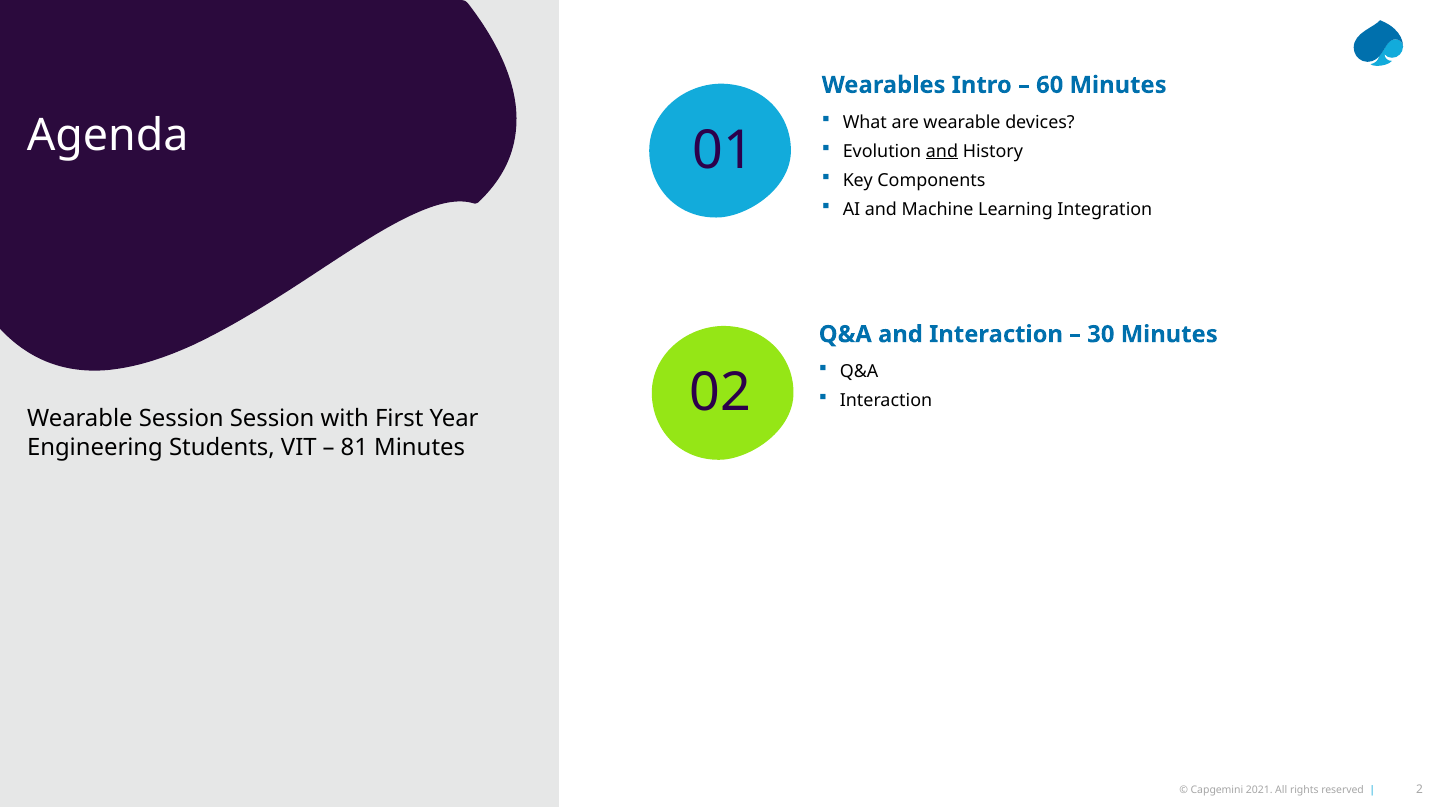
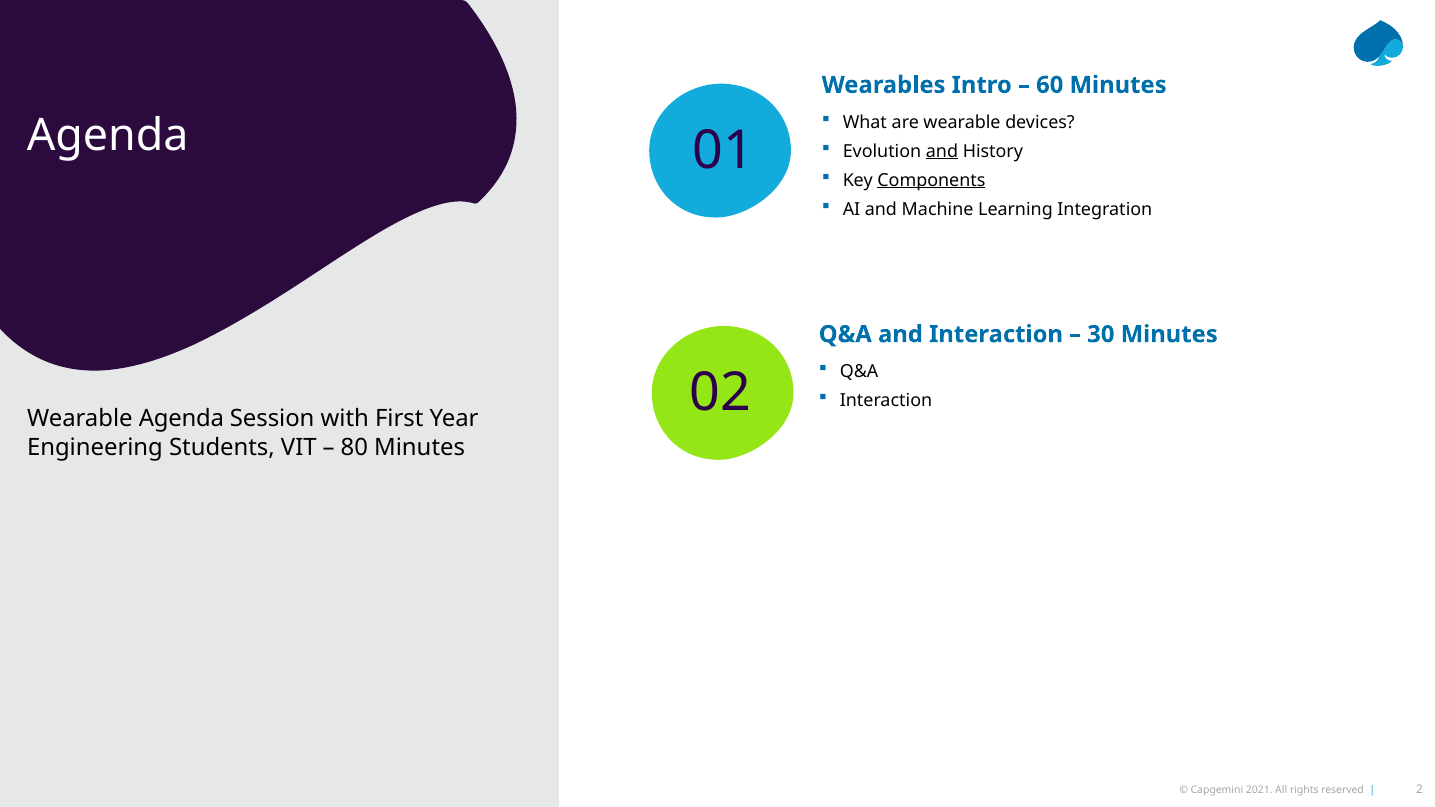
Components underline: none -> present
Wearable Session: Session -> Agenda
81: 81 -> 80
